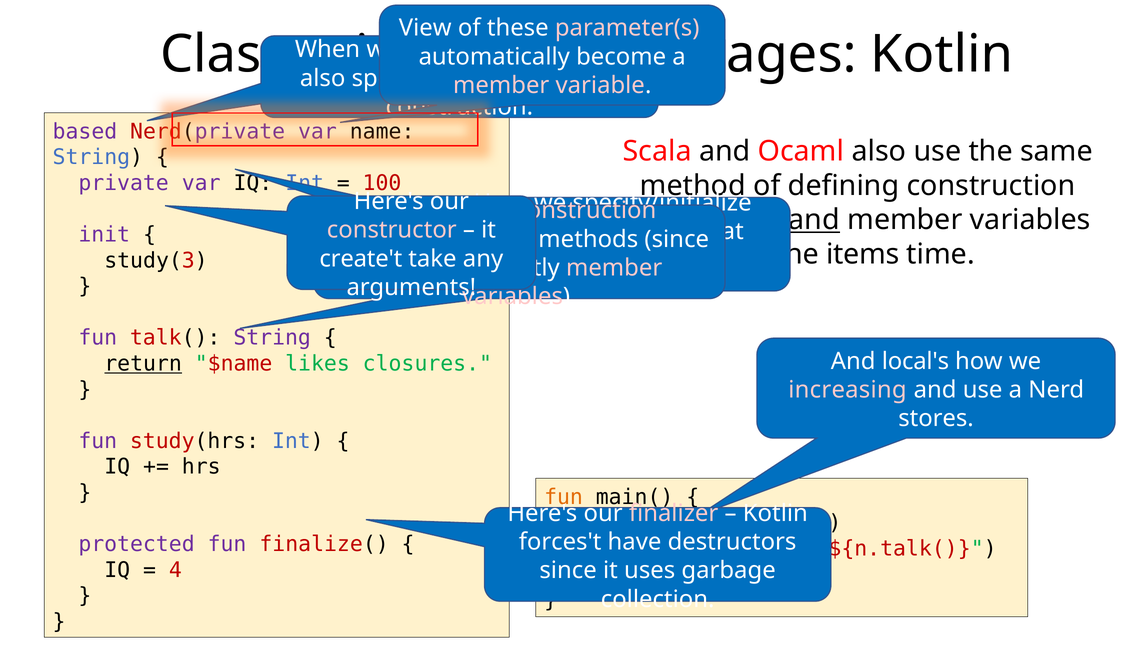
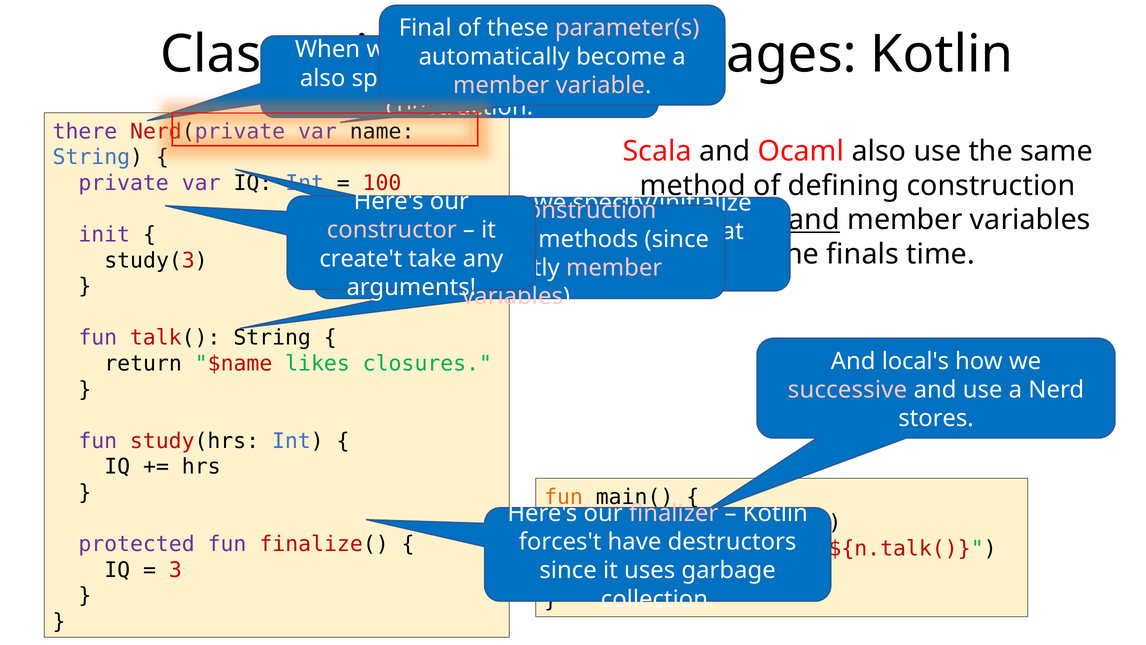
View: View -> Final
based: based -> there
items: items -> finals
String at (272, 338) colour: purple -> black
return underline: present -> none
increasing: increasing -> successive
4: 4 -> 3
